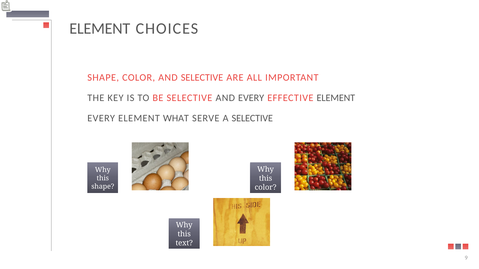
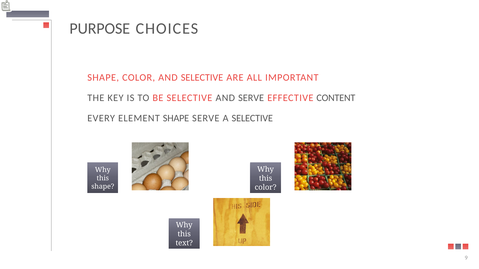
ELEMENT at (100, 29): ELEMENT -> PURPOSE
AND EVERY: EVERY -> SERVE
EFFECTIVE ELEMENT: ELEMENT -> CONTENT
ELEMENT WHAT: WHAT -> SHAPE
